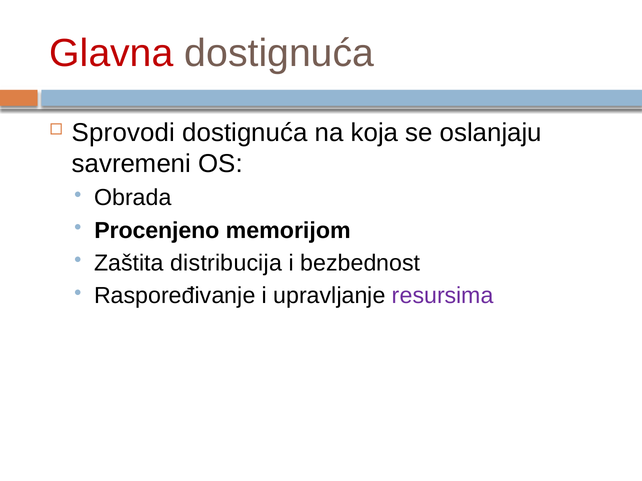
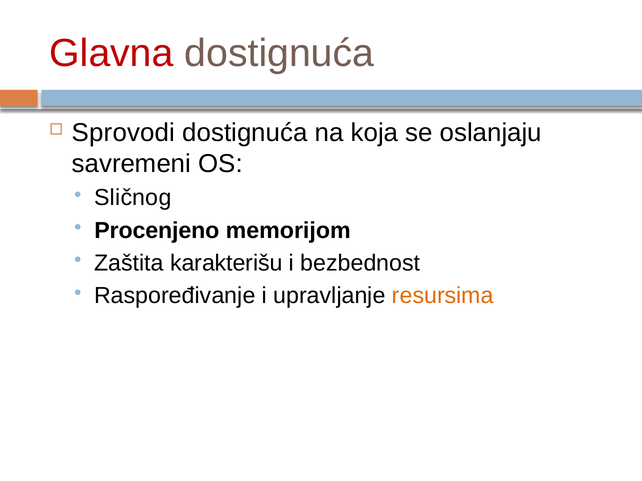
Obrada: Obrada -> Sličnog
distribucija: distribucija -> karakterišu
resursima colour: purple -> orange
